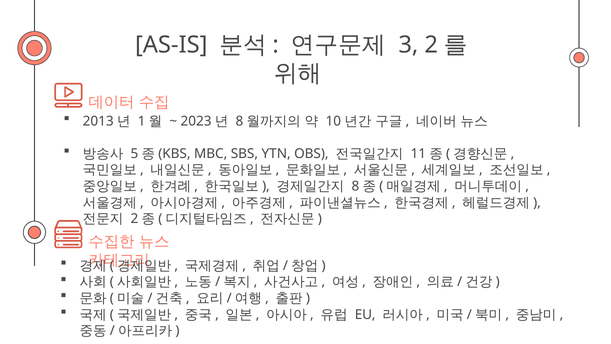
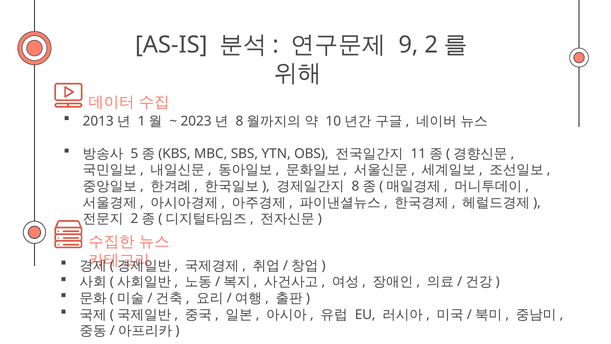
3: 3 -> 9
